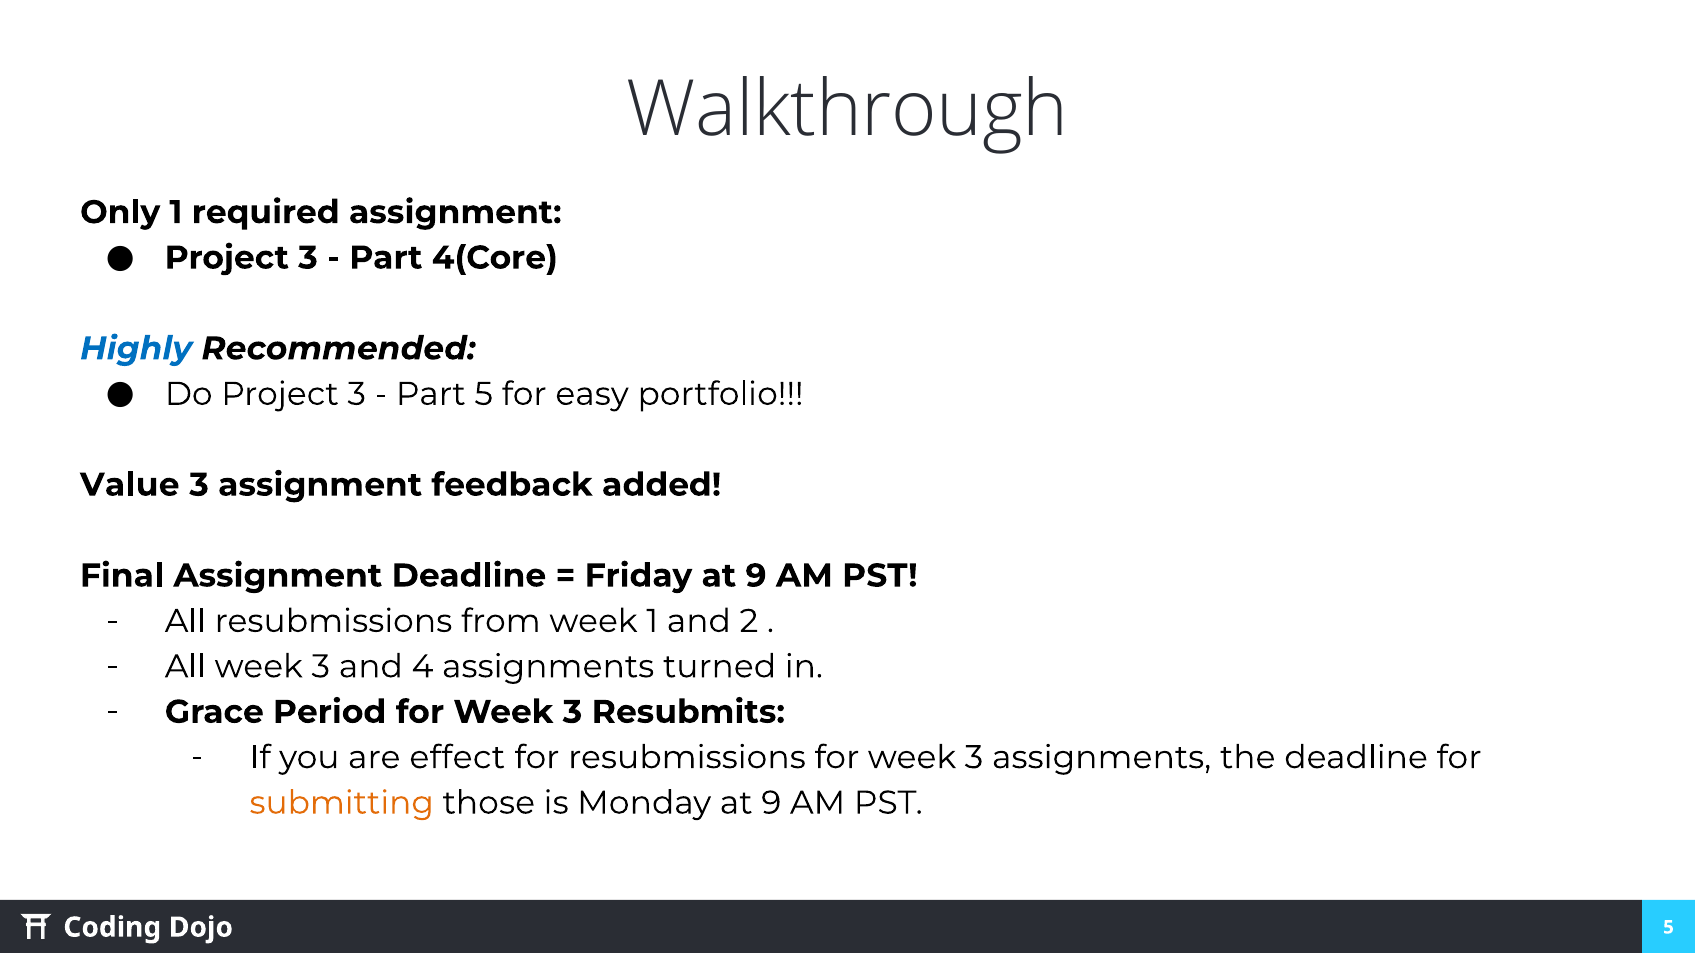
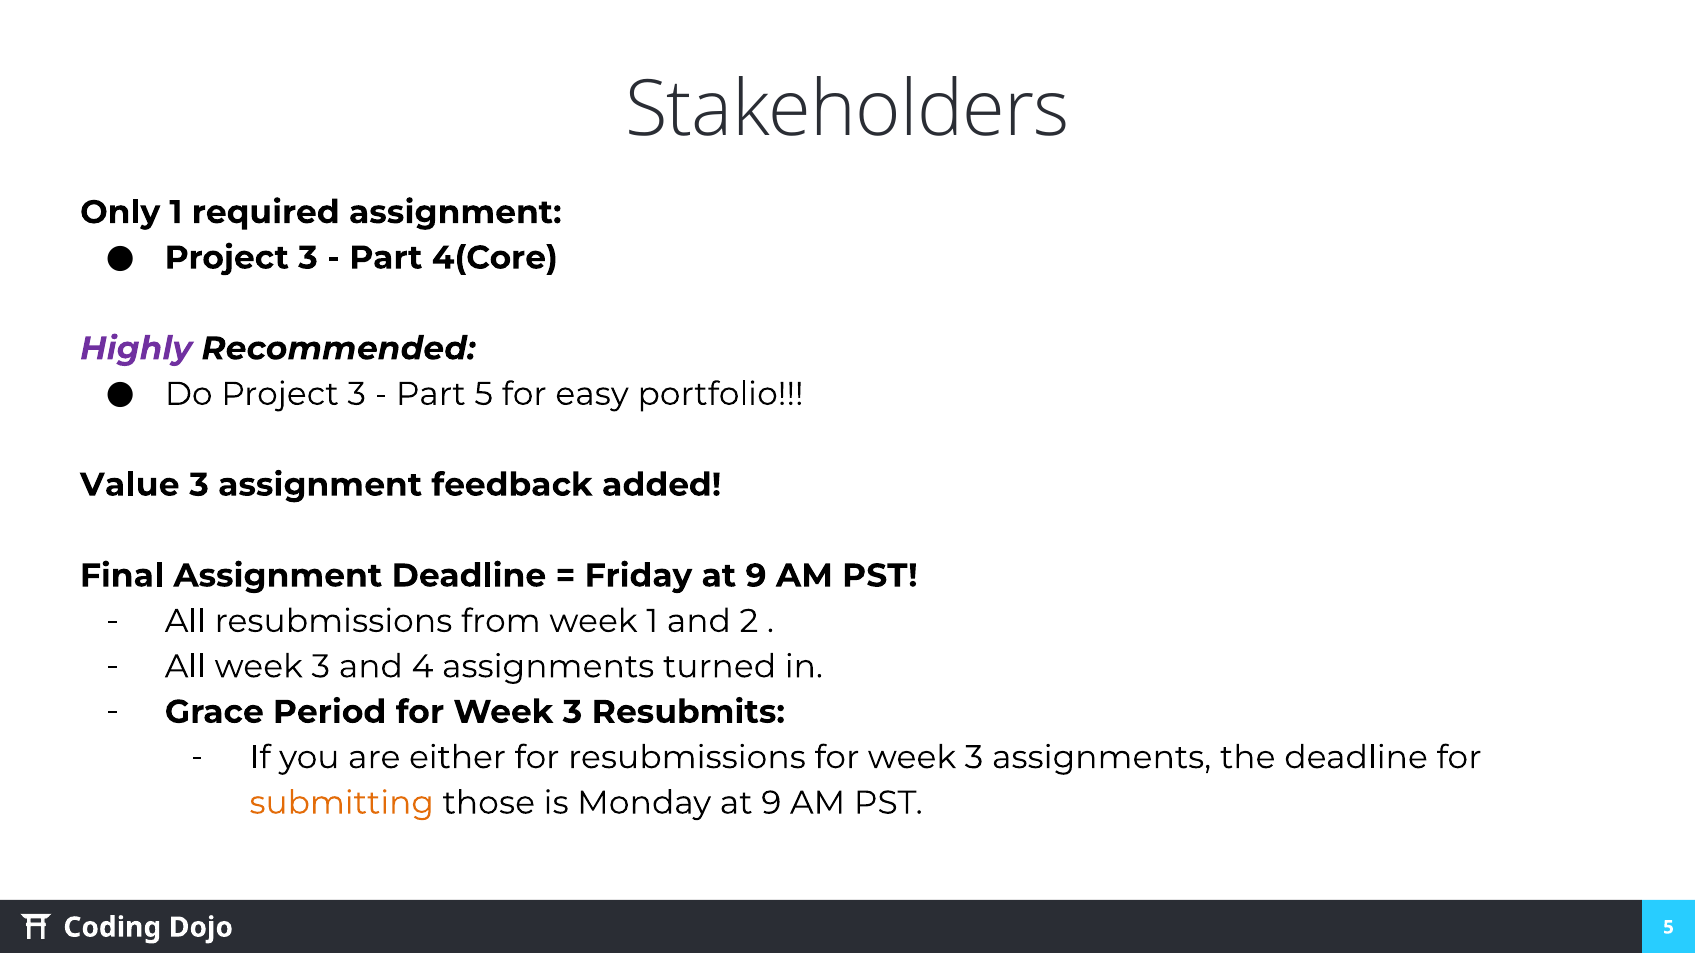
Walkthrough: Walkthrough -> Stakeholders
Highly colour: blue -> purple
effect: effect -> either
